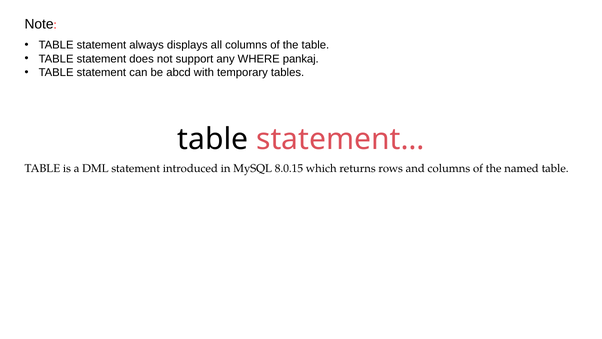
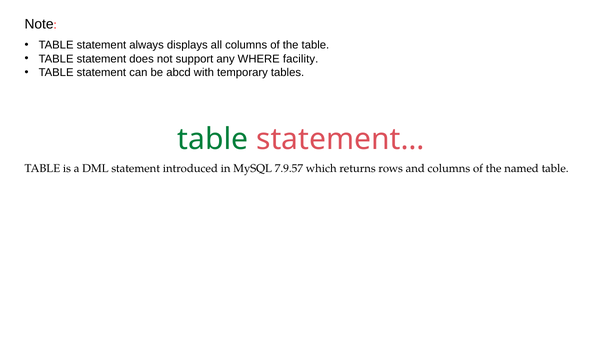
pankaj: pankaj -> facility
table at (213, 139) colour: black -> green
8.0.15: 8.0.15 -> 7.9.57
